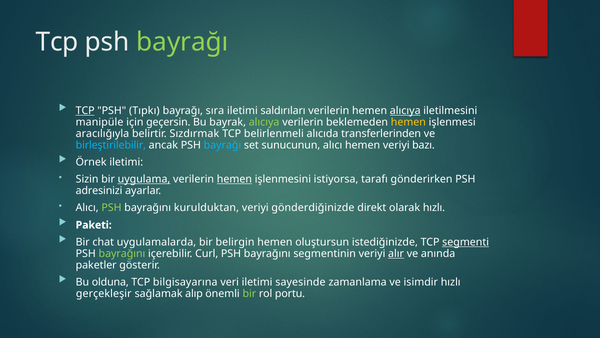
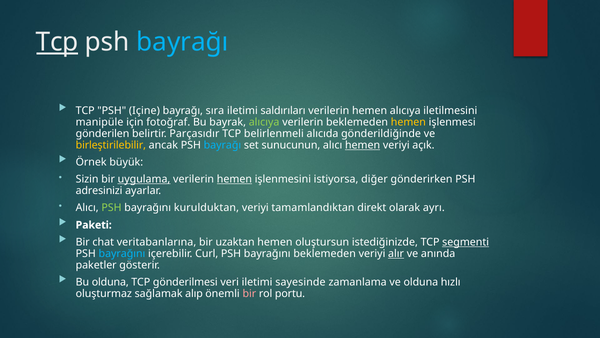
Tcp at (57, 42) underline: none -> present
bayrağı at (182, 42) colour: light green -> light blue
TCP at (85, 110) underline: present -> none
Tıpkı: Tıpkı -> Içine
alıcıya at (405, 110) underline: present -> none
geçersin: geçersin -> fotoğraf
aracılığıyla: aracılığıyla -> gönderilen
Sızdırmak: Sızdırmak -> Parçasıdır
transferlerinden: transferlerinden -> gönderildiğinde
birleştirilebilir colour: light blue -> yellow
hemen at (363, 145) underline: none -> present
bazı: bazı -> açık
Örnek iletimi: iletimi -> büyük
tarafı: tarafı -> diğer
gönderdiğinizde: gönderdiğinizde -> tamamlandıktan
olarak hızlı: hızlı -> ayrı
uygulamalarda: uygulamalarda -> veritabanlarına
belirgin: belirgin -> uzaktan
bayrağını at (122, 253) colour: light green -> light blue
bayrağını segmentinin: segmentinin -> beklemeden
bilgisayarına: bilgisayarına -> gönderilmesi
ve isimdir: isimdir -> olduna
gerçekleşir: gerçekleşir -> oluşturmaz
bir at (249, 293) colour: light green -> pink
